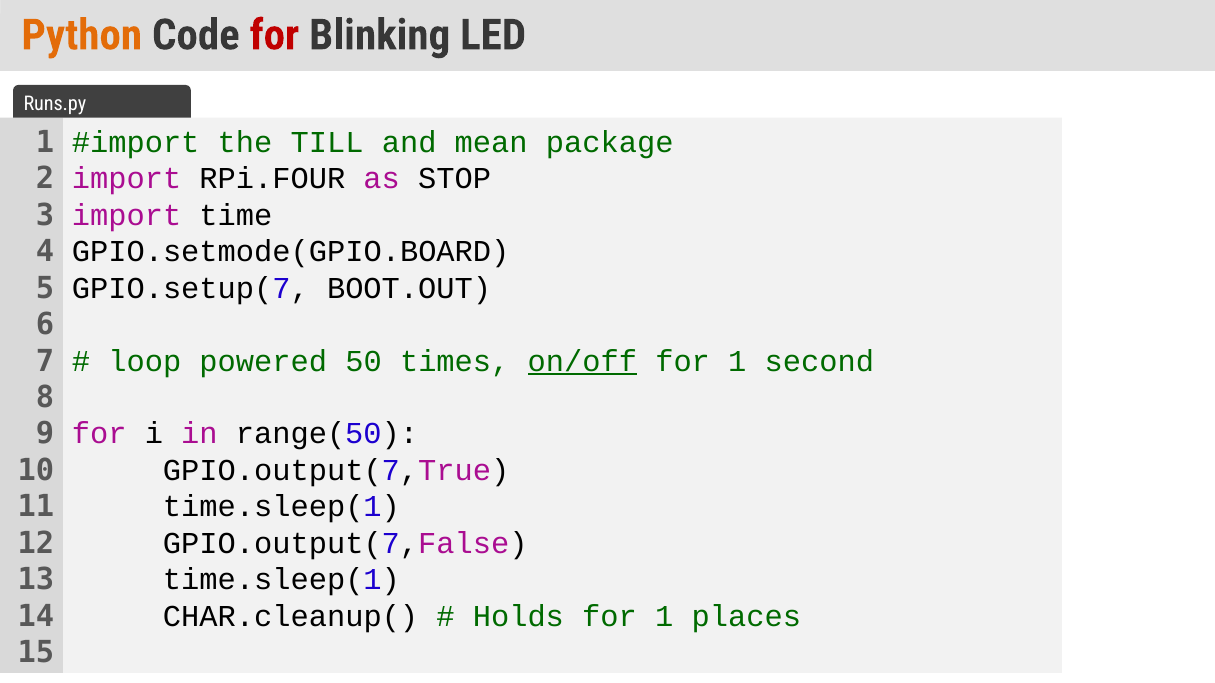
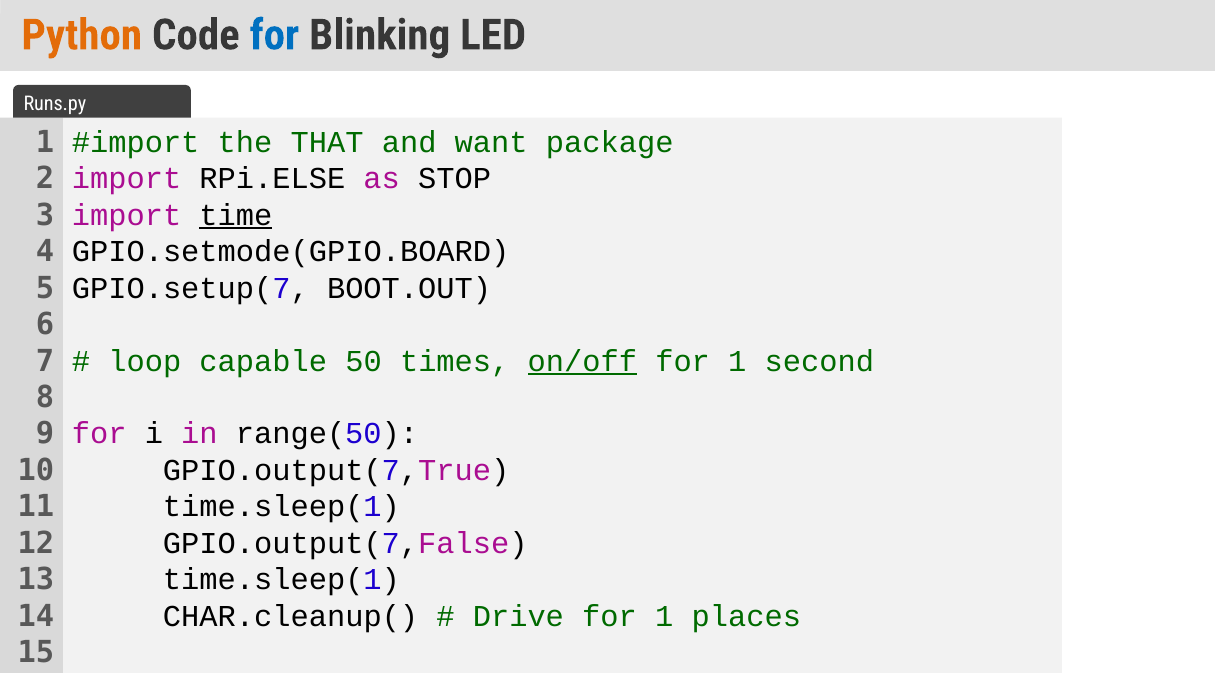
for at (274, 35) colour: red -> blue
TILL: TILL -> THAT
mean: mean -> want
RPi.FOUR: RPi.FOUR -> RPi.ELSE
time underline: none -> present
powered: powered -> capable
Holds: Holds -> Drive
